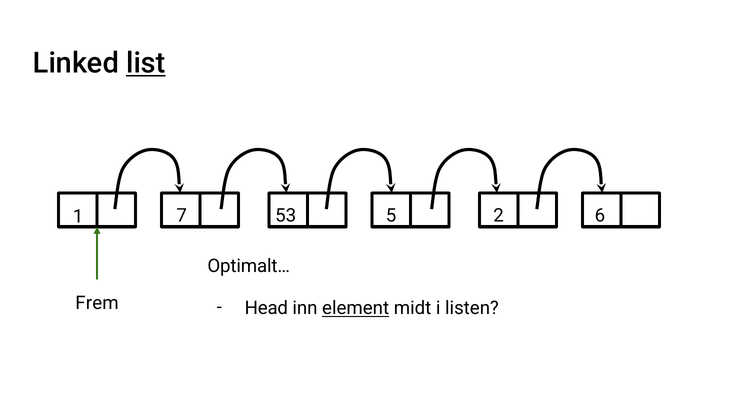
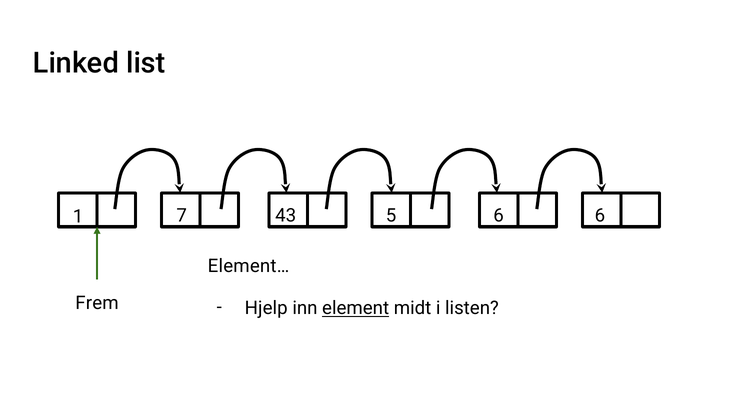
list underline: present -> none
53: 53 -> 43
5 2: 2 -> 6
Optimalt…: Optimalt… -> Element…
Head: Head -> Hjelp
